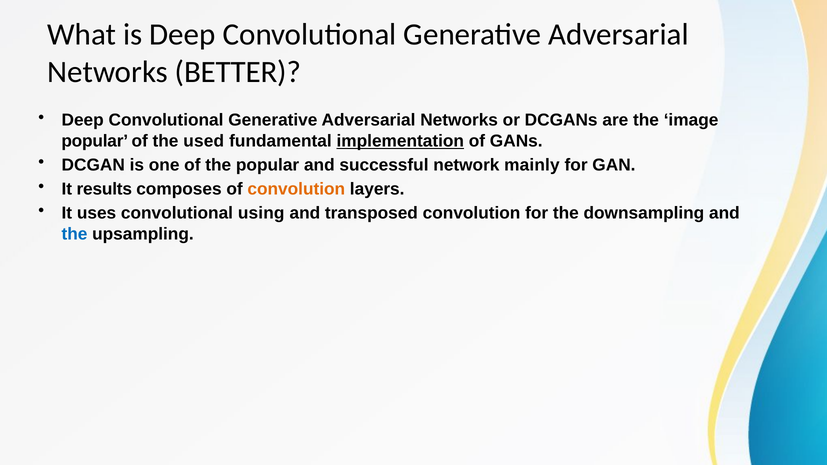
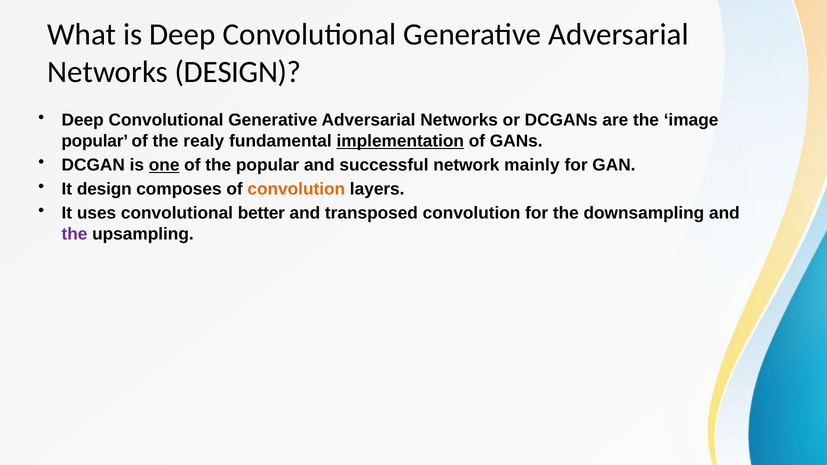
Networks BETTER: BETTER -> DESIGN
used: used -> realy
one underline: none -> present
It results: results -> design
using: using -> better
the at (75, 234) colour: blue -> purple
